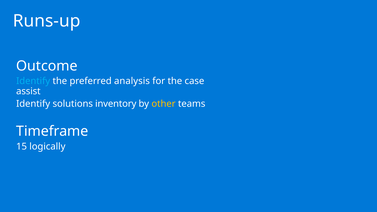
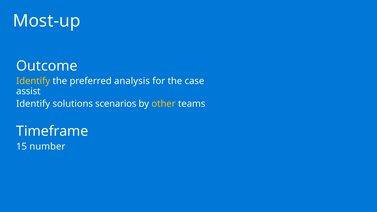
Runs-up: Runs-up -> Most-up
Identify at (33, 81) colour: light blue -> yellow
inventory: inventory -> scenarios
logically: logically -> number
